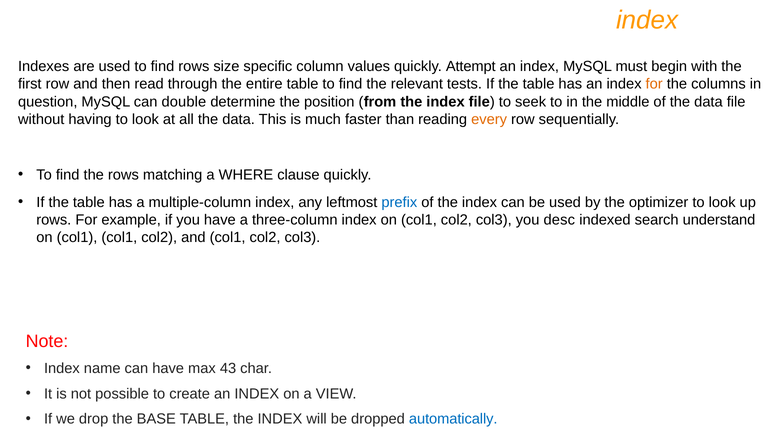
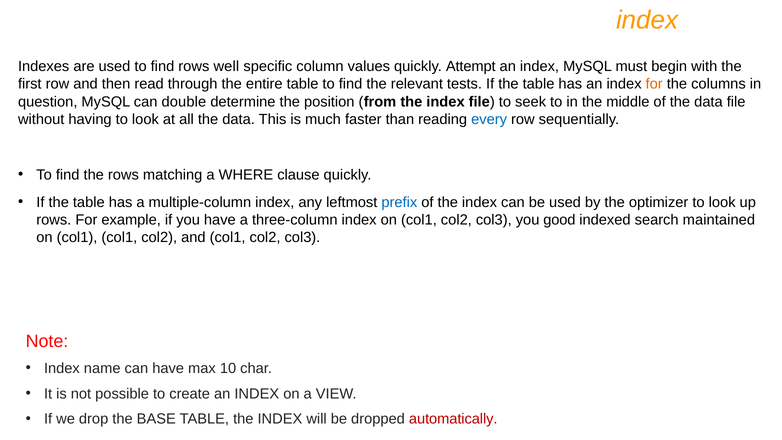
size: size -> well
every colour: orange -> blue
desc: desc -> good
understand: understand -> maintained
43: 43 -> 10
automatically colour: blue -> red
